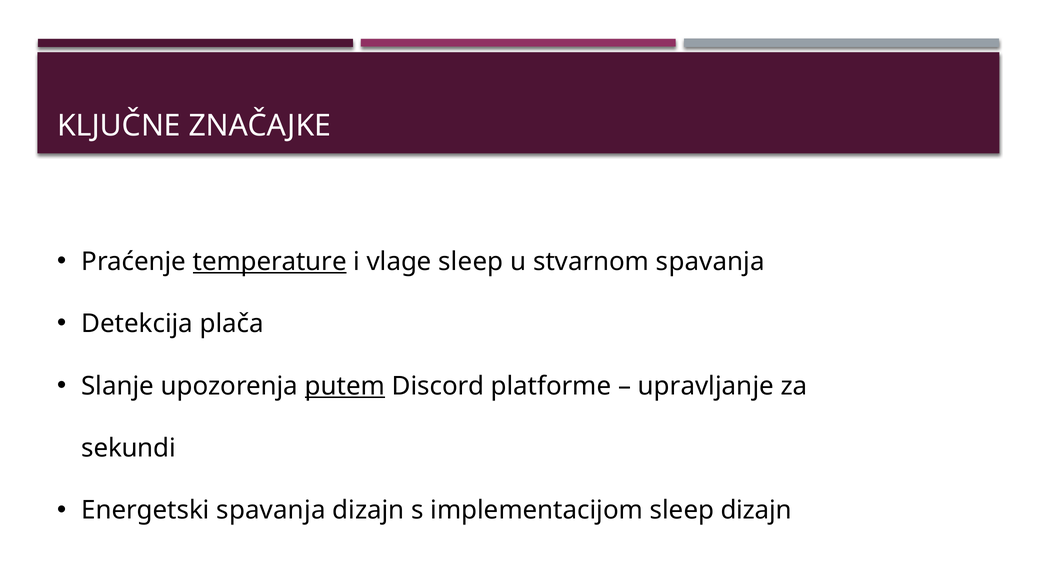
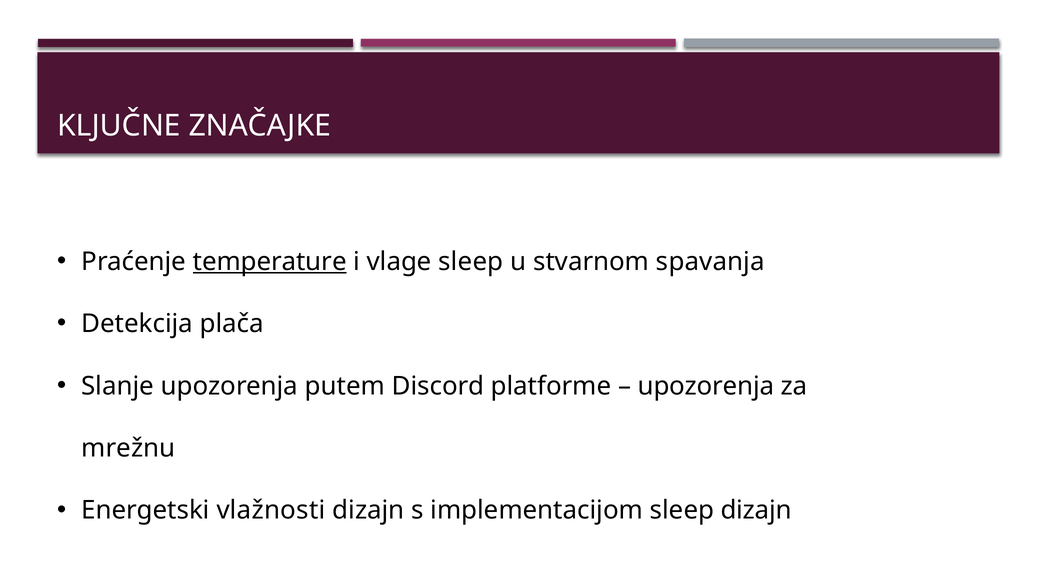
putem underline: present -> none
upravljanje at (706, 386): upravljanje -> upozorenja
sekundi: sekundi -> mrežnu
Energetski spavanja: spavanja -> vlažnosti
